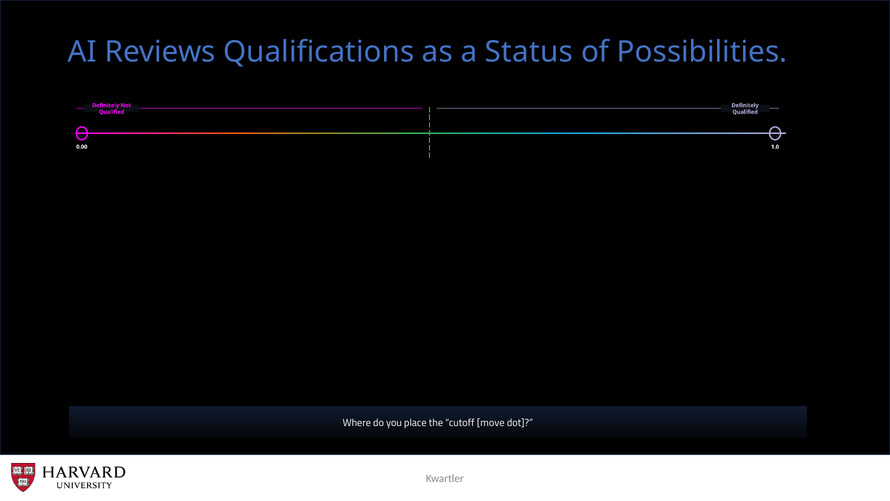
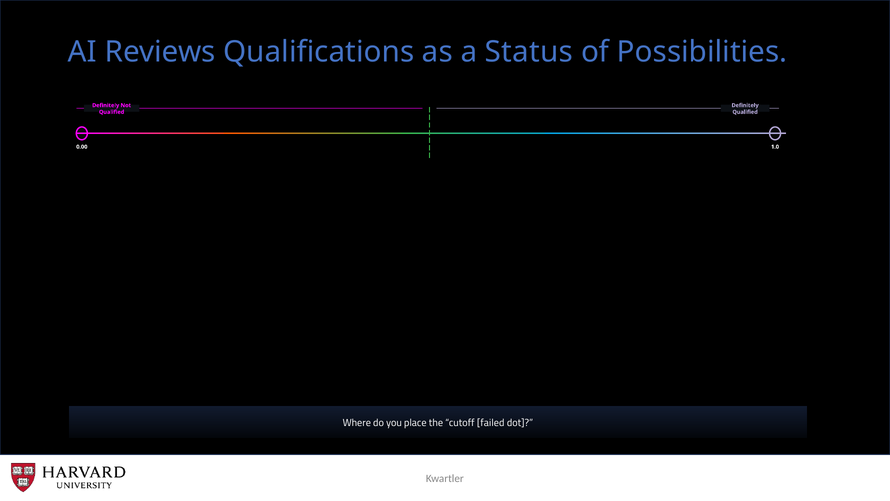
move: move -> failed
